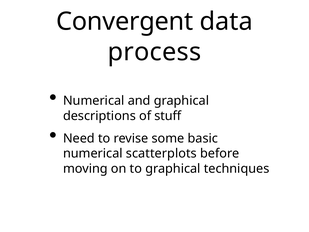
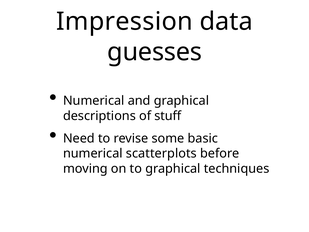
Convergent: Convergent -> Impression
process: process -> guesses
